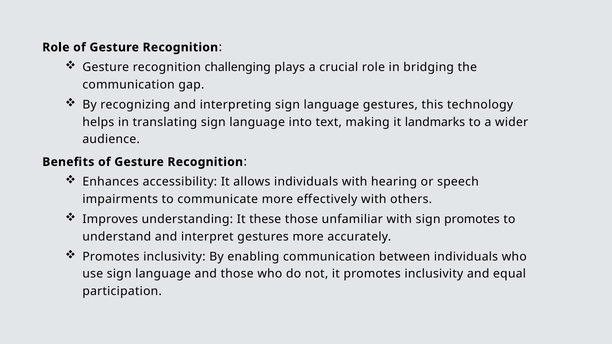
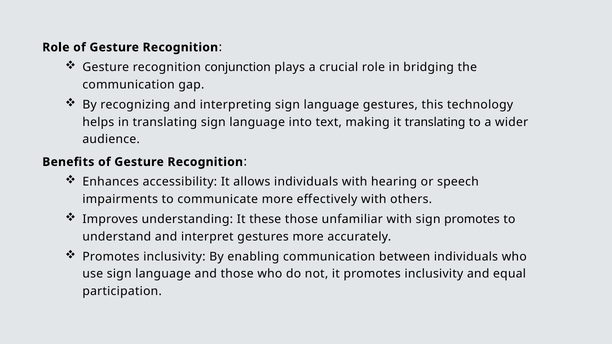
challenging: challenging -> conjunction
it landmarks: landmarks -> translating
